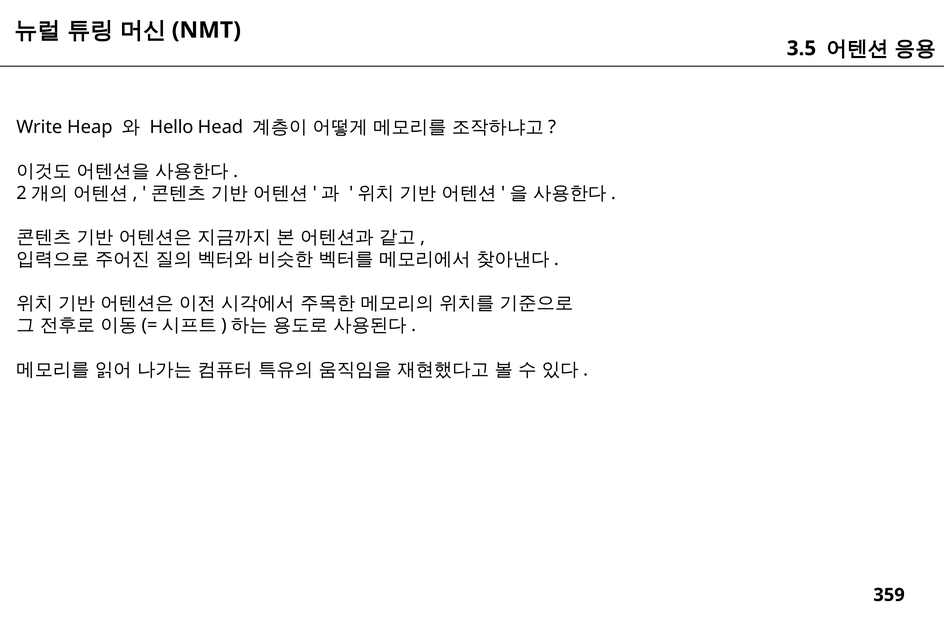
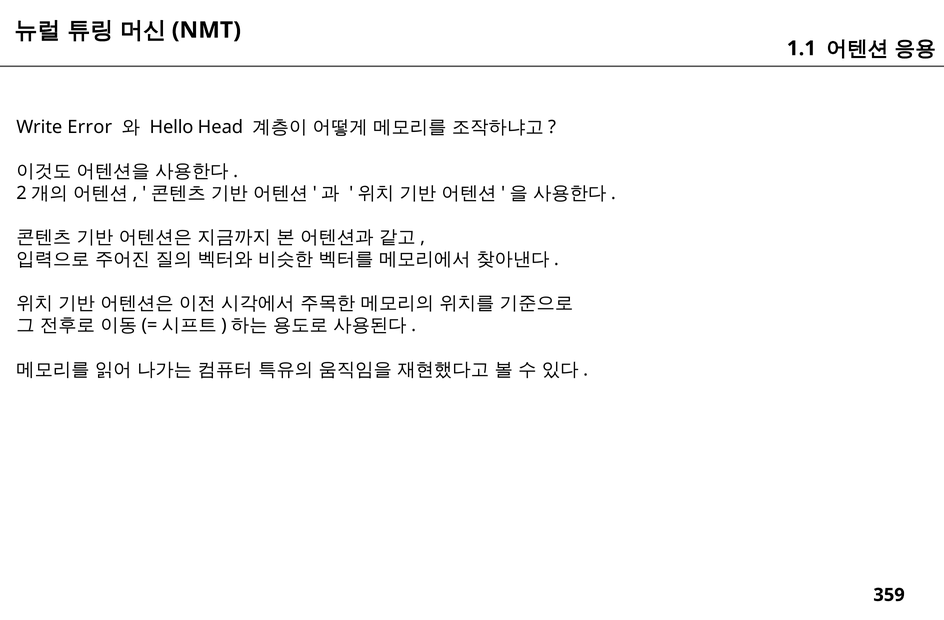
3.5: 3.5 -> 1.1
Heap: Heap -> Error
